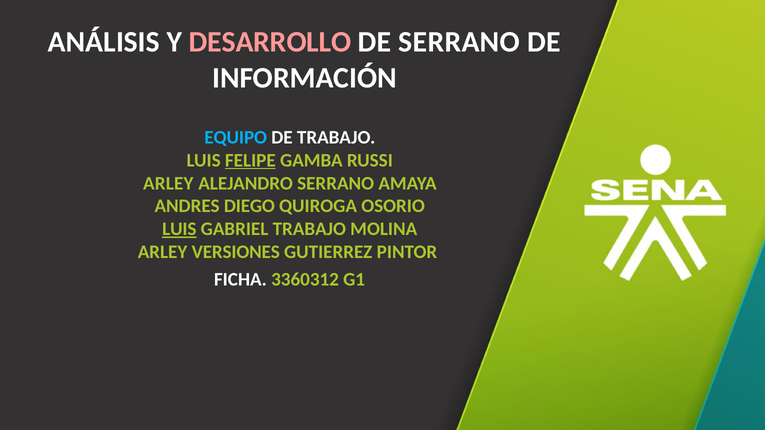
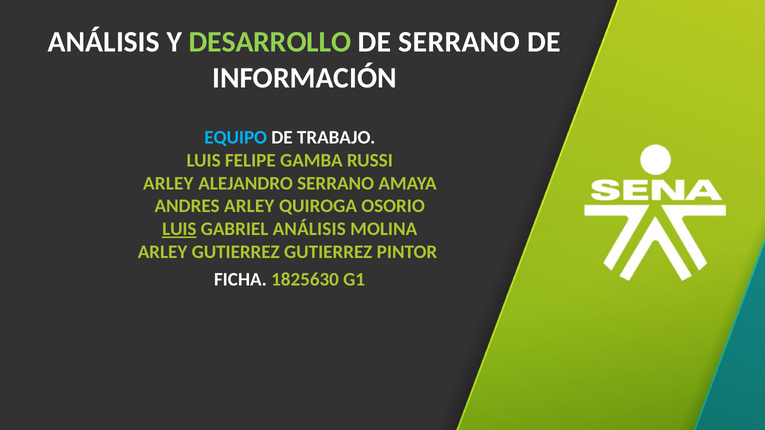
DESARROLLO colour: pink -> light green
FELIPE underline: present -> none
ANDRES DIEGO: DIEGO -> ARLEY
GABRIEL TRABAJO: TRABAJO -> ANÁLISIS
ARLEY VERSIONES: VERSIONES -> GUTIERREZ
3360312: 3360312 -> 1825630
